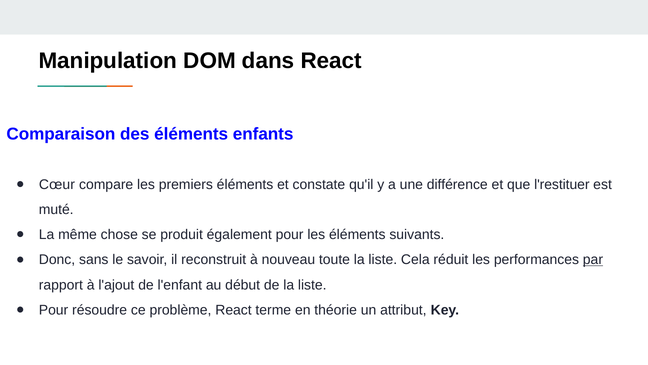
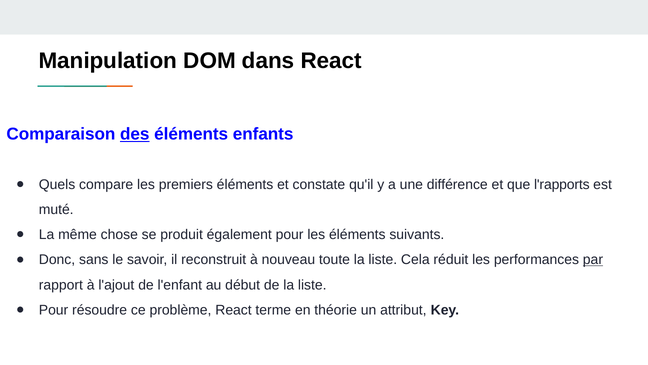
des underline: none -> present
Cœur: Cœur -> Quels
l'restituer: l'restituer -> l'rapports
